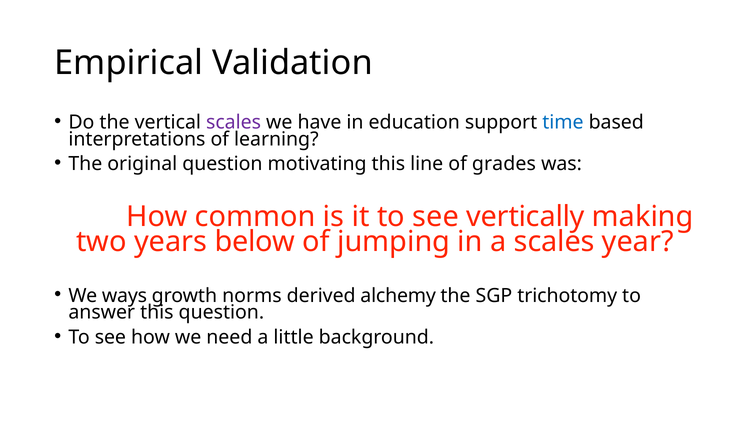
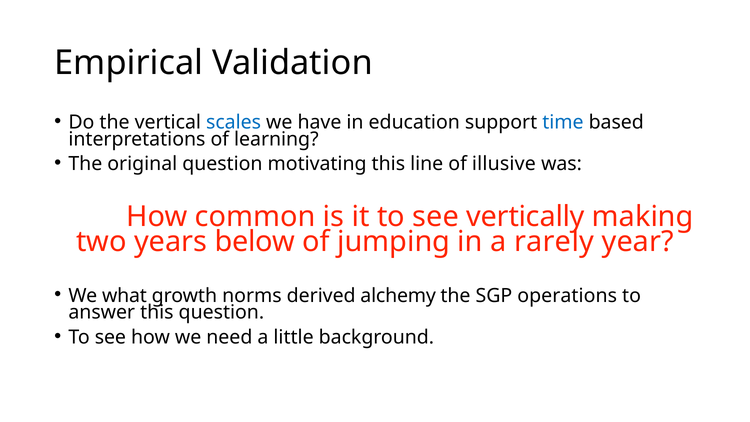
scales at (234, 122) colour: purple -> blue
grades: grades -> illusive
a scales: scales -> rarely
ways: ways -> what
trichotomy: trichotomy -> operations
